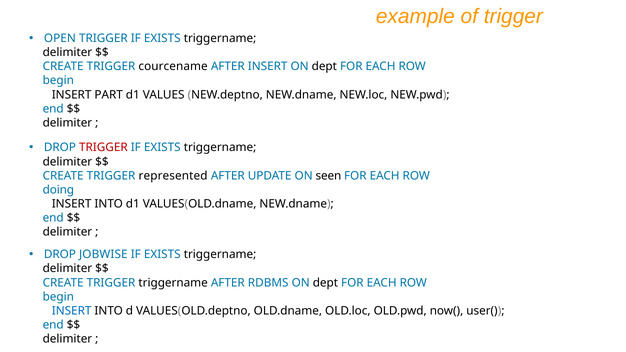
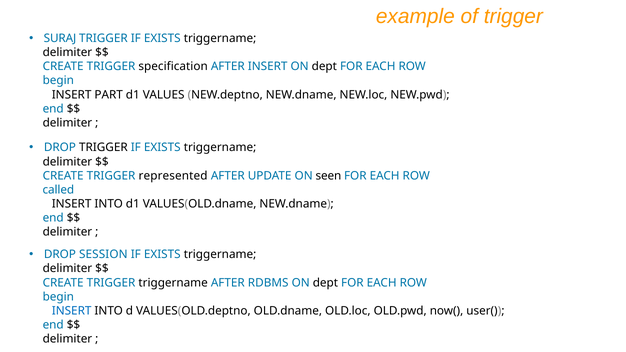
OPEN: OPEN -> SURAJ
courcename: courcename -> specification
TRIGGER at (103, 148) colour: red -> black
doing: doing -> called
JOBWISE: JOBWISE -> SESSION
